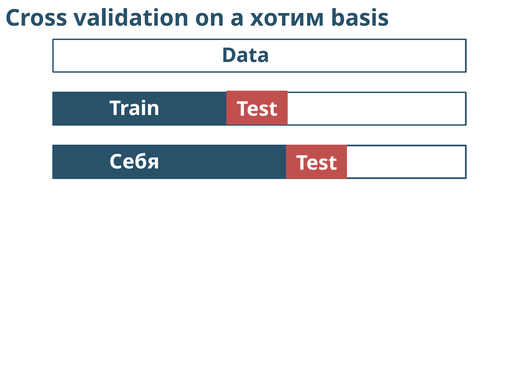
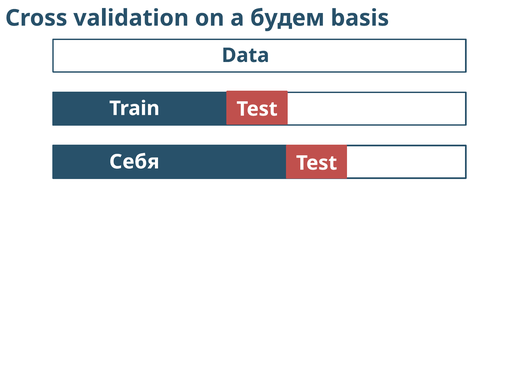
хотим: хотим -> будем
